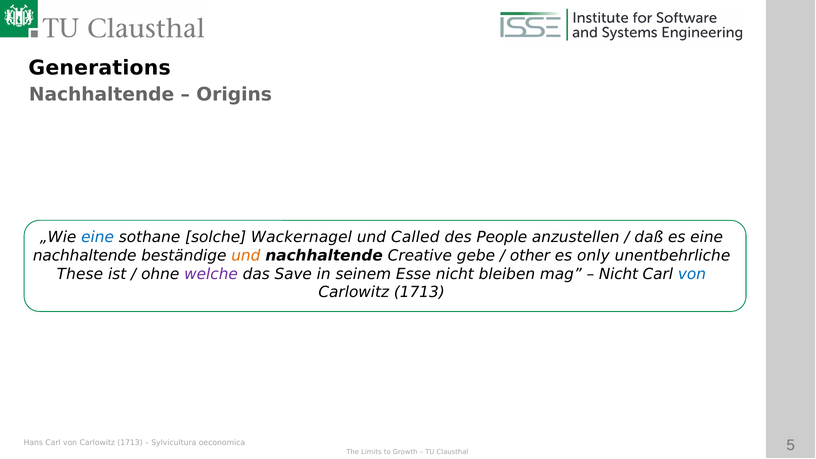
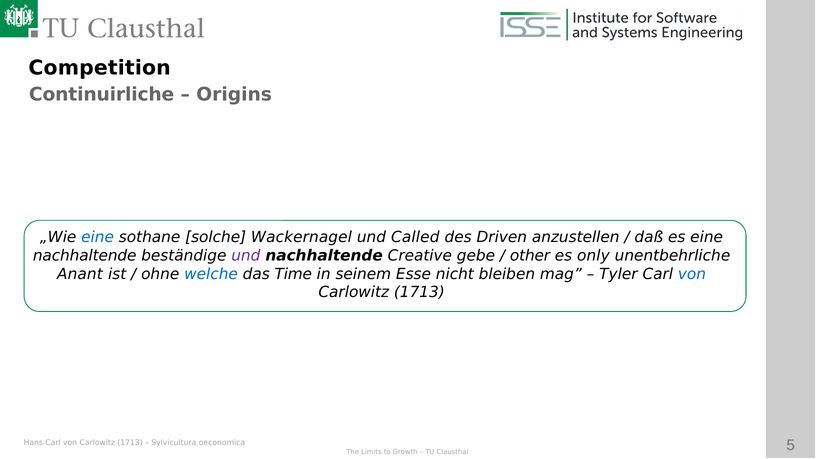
Generations: Generations -> Competition
Nachhaltende at (102, 94): Nachhaltende -> Continuirliche
People: People -> Driven
und at (246, 256) colour: orange -> purple
These: These -> Anant
welche colour: purple -> blue
Save: Save -> Time
Nicht at (619, 274): Nicht -> Tyler
